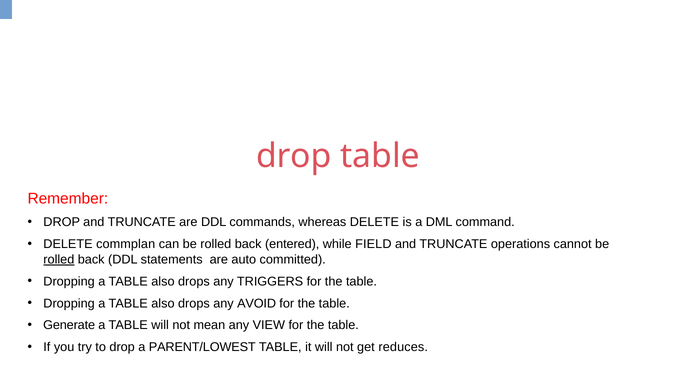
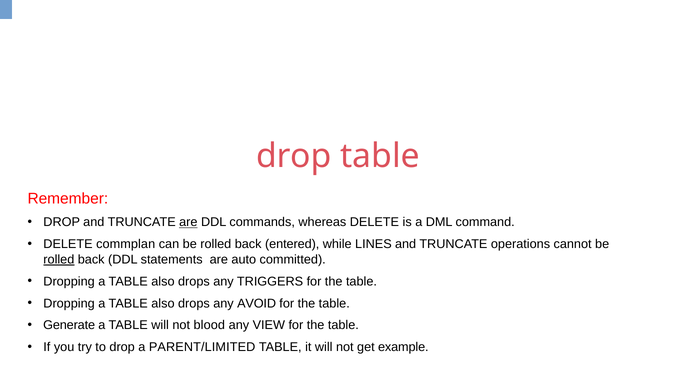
are at (188, 222) underline: none -> present
FIELD: FIELD -> LINES
mean: mean -> blood
PARENT/LOWEST: PARENT/LOWEST -> PARENT/LIMITED
reduces: reduces -> example
